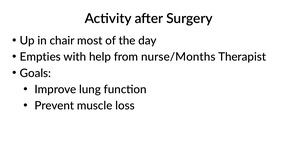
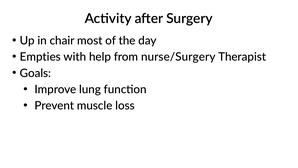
nurse/Months: nurse/Months -> nurse/Surgery
